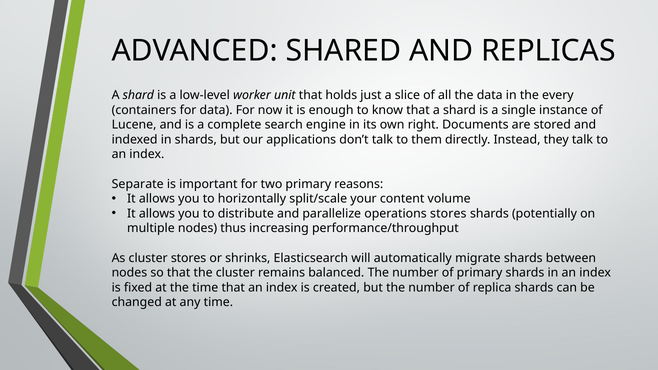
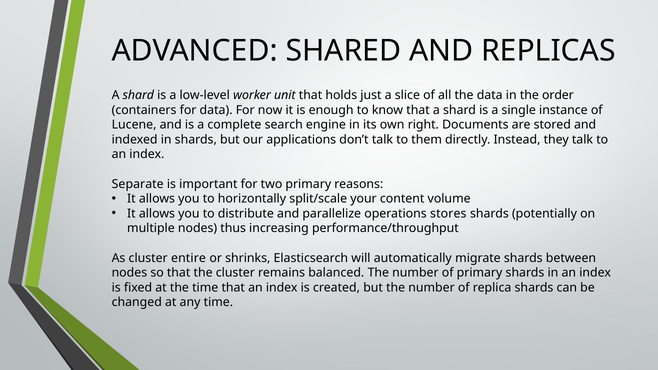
every: every -> order
cluster stores: stores -> entire
